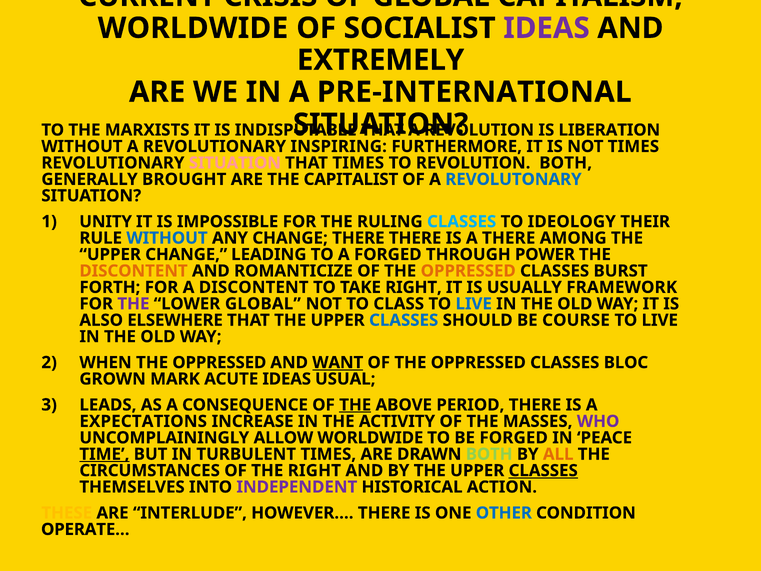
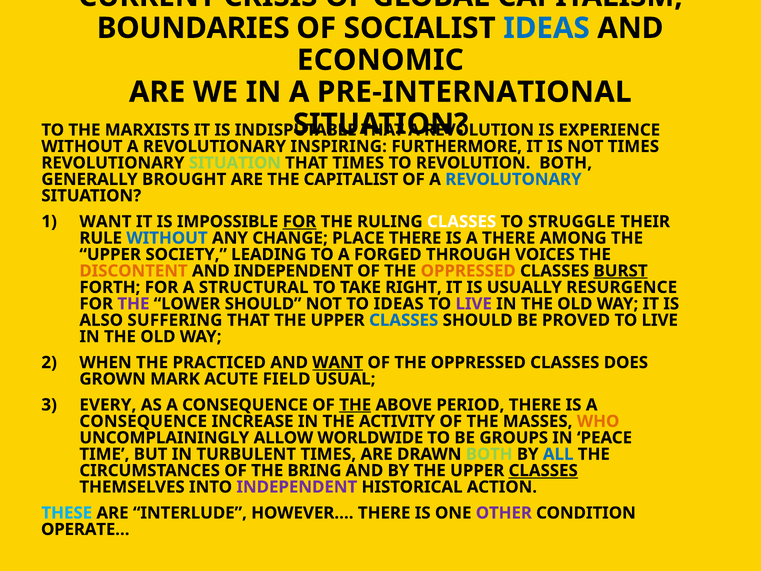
WORLDWIDE at (193, 28): WORLDWIDE -> BOUNDARIES
IDEAS at (547, 28) colour: purple -> blue
EXTREMELY: EXTREMELY -> ECONOMIC
LIBERATION: LIBERATION -> EXPERIENCE
SITUATION at (235, 163) colour: pink -> light green
UNITY at (106, 222): UNITY -> WANT
FOR at (299, 222) underline: none -> present
CLASSES at (462, 222) colour: light blue -> white
IDEOLOGY: IDEOLOGY -> STRUGGLE
CHANGE THERE: THERE -> PLACE
UPPER CHANGE: CHANGE -> SOCIETY
POWER: POWER -> VOICES
AND ROMANTICIZE: ROMANTICIZE -> INDEPENDENT
BURST underline: none -> present
A DISCONTENT: DISCONTENT -> STRUCTURAL
FRAMEWORK: FRAMEWORK -> RESURGENCE
LOWER GLOBAL: GLOBAL -> SHOULD
TO CLASS: CLASS -> IDEAS
LIVE at (474, 304) colour: blue -> purple
ELSEWHERE: ELSEWHERE -> SUFFERING
COURSE: COURSE -> PROVED
WHEN THE OPPRESSED: OPPRESSED -> PRACTICED
BLOC: BLOC -> DOES
ACUTE IDEAS: IDEAS -> FIELD
LEADS: LEADS -> EVERY
EXPECTATIONS at (143, 421): EXPECTATIONS -> CONSEQUENCE
WHO colour: purple -> orange
BE FORGED: FORGED -> GROUPS
TIME underline: present -> none
ALL colour: orange -> blue
THE RIGHT: RIGHT -> BRING
THESE colour: yellow -> light blue
OTHER colour: blue -> purple
